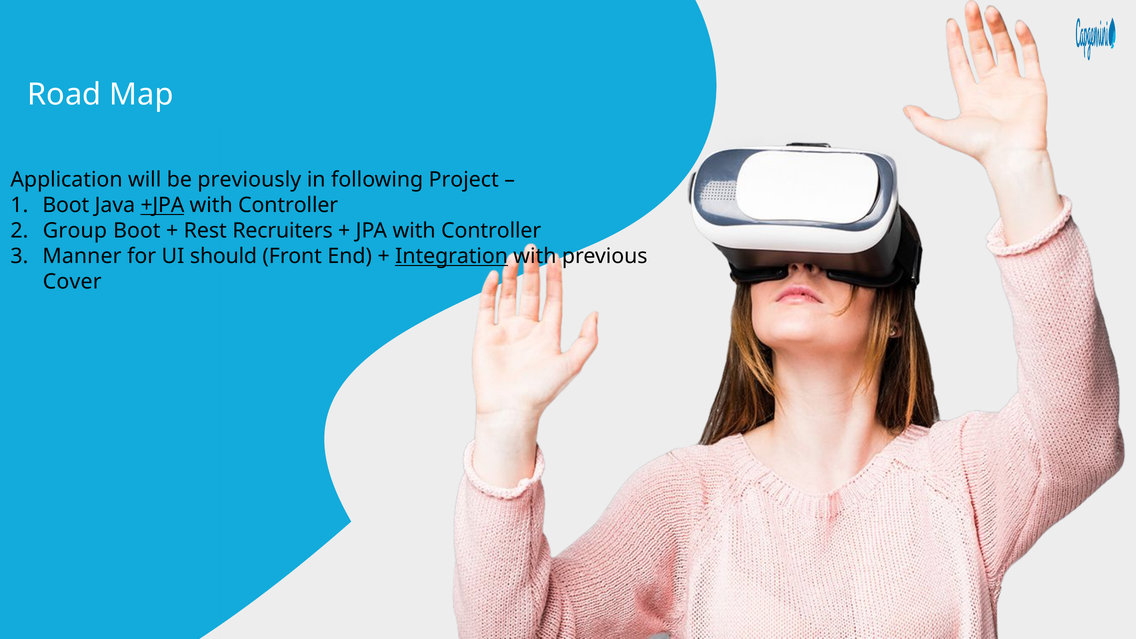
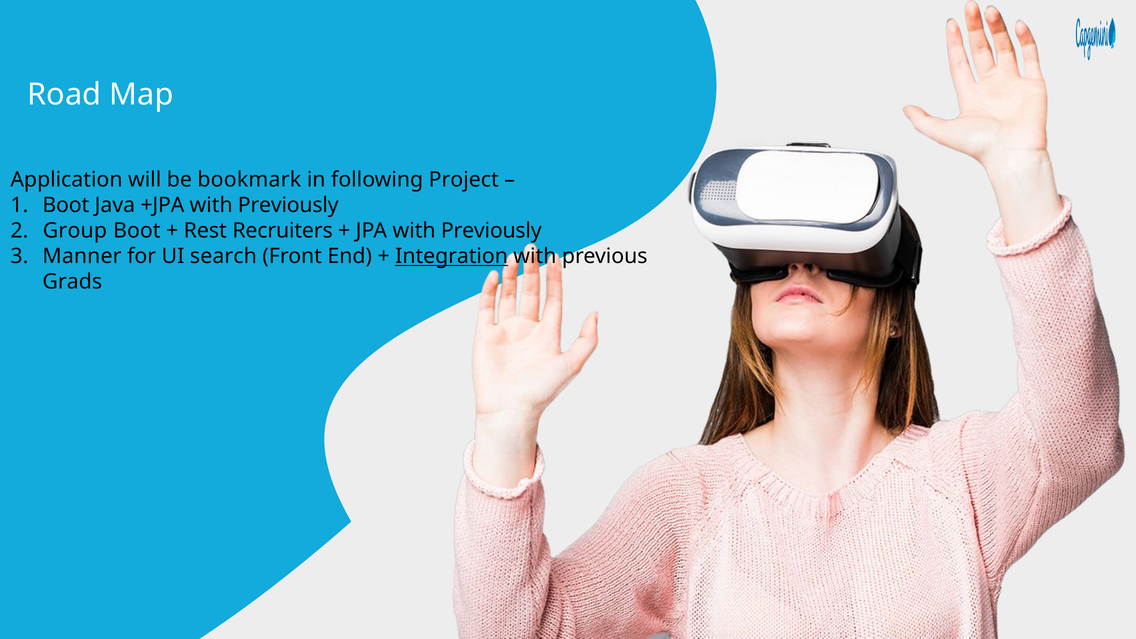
previously: previously -> bookmark
+JPA underline: present -> none
Controller at (288, 205): Controller -> Previously
JPA with Controller: Controller -> Previously
should: should -> search
Cover: Cover -> Grads
